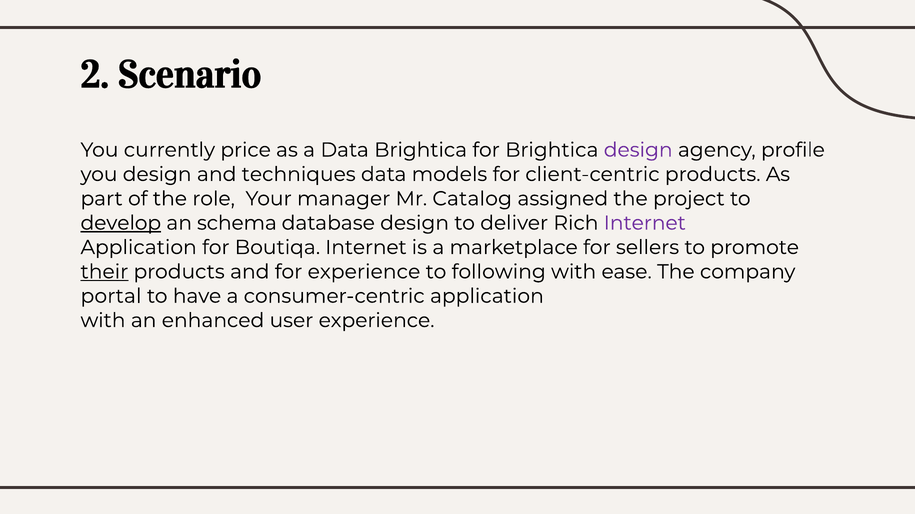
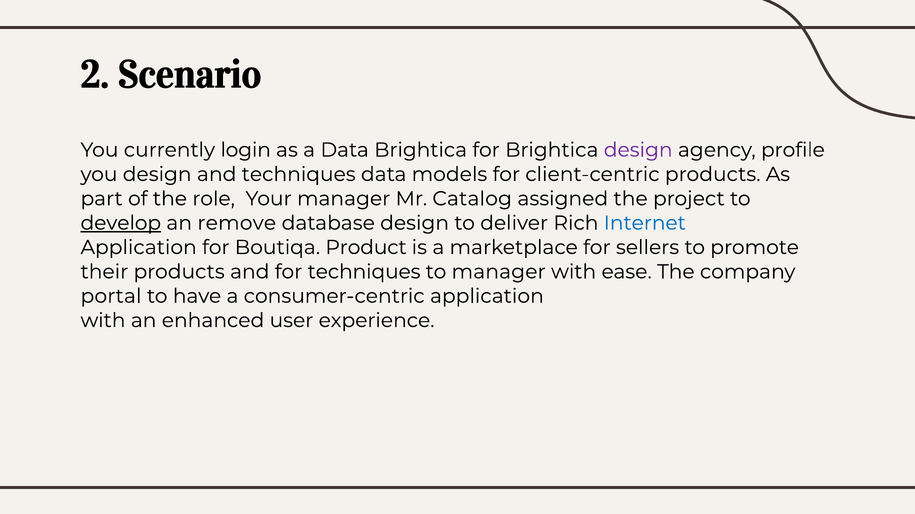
price: price -> login
schema: schema -> remove
Internet at (645, 223) colour: purple -> blue
Boutiqa Internet: Internet -> Product
their underline: present -> none
for experience: experience -> techniques
to following: following -> manager
